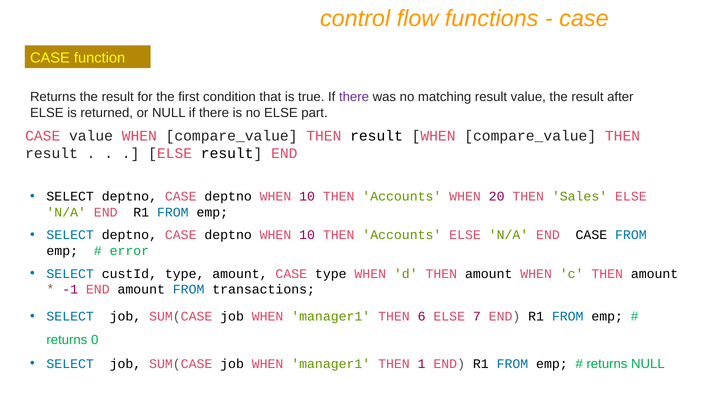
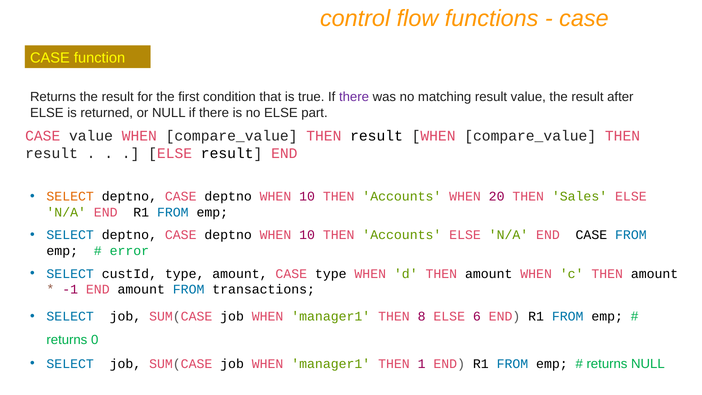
SELECT at (70, 196) colour: black -> orange
6: 6 -> 8
7: 7 -> 6
